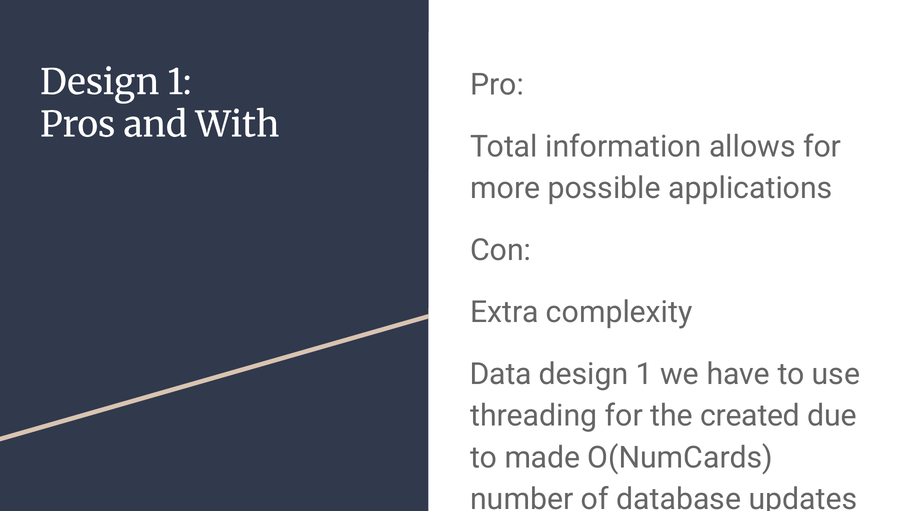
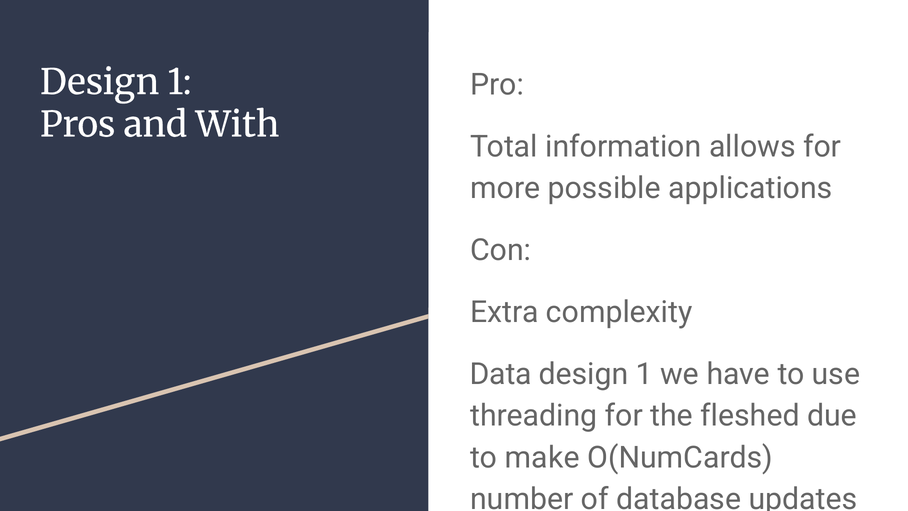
created: created -> fleshed
made: made -> make
